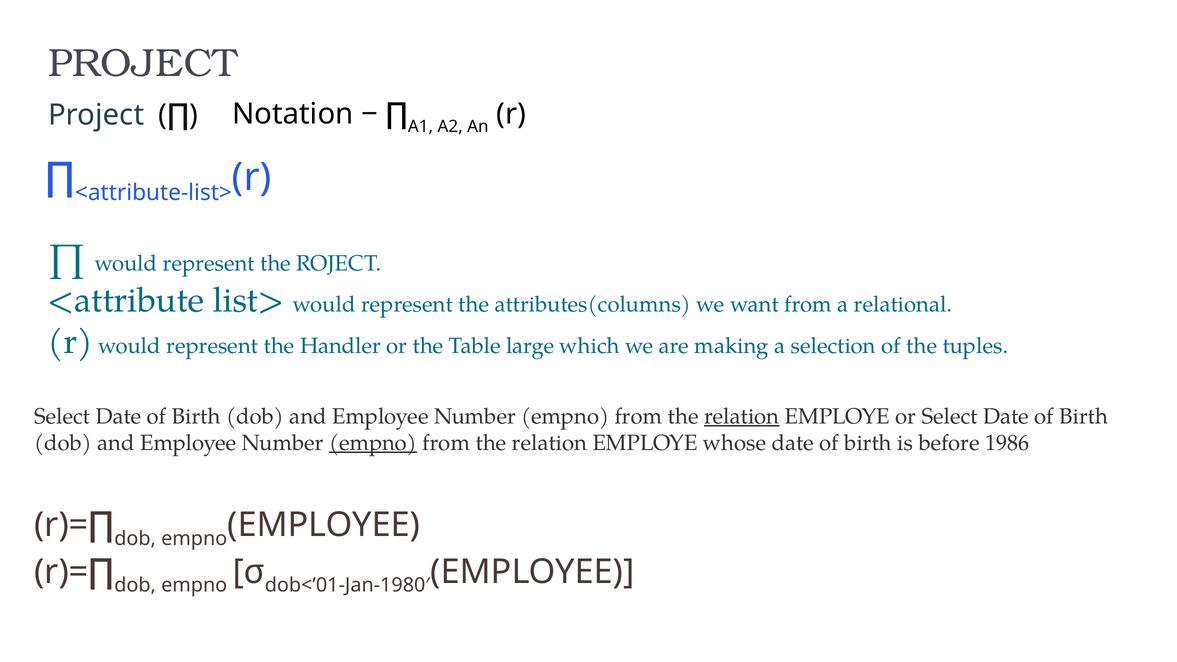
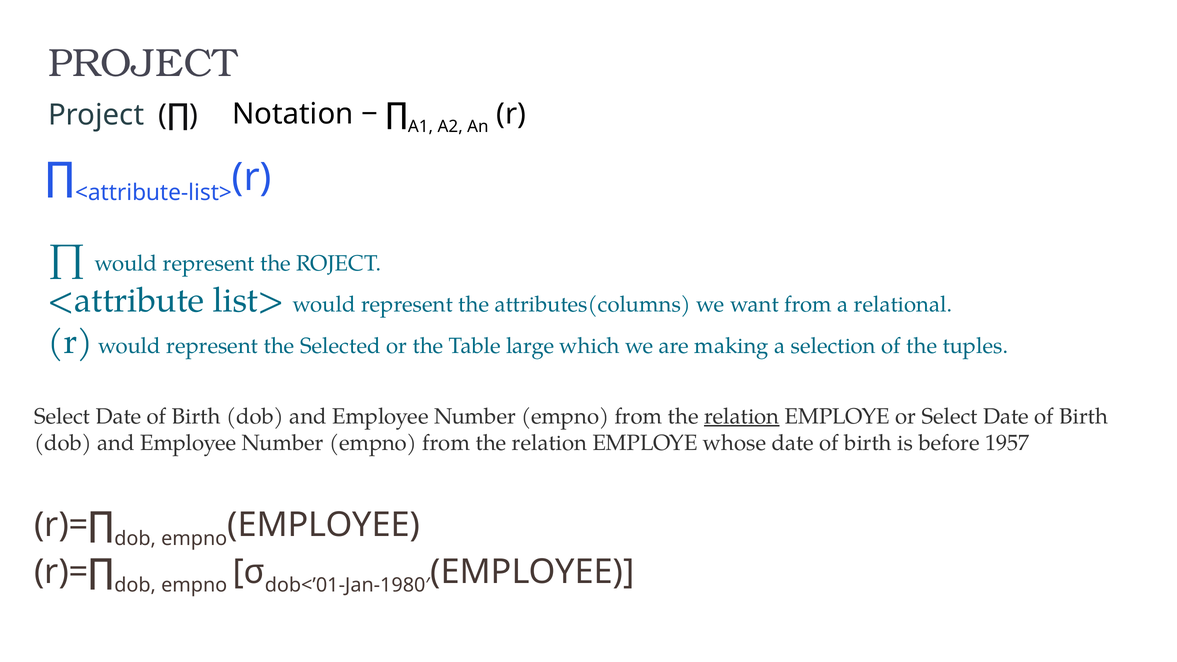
Handler: Handler -> Selected
empno at (373, 443) underline: present -> none
1986: 1986 -> 1957
